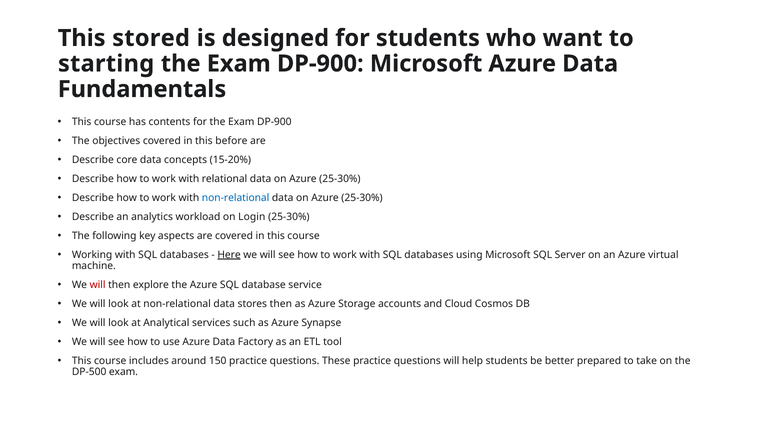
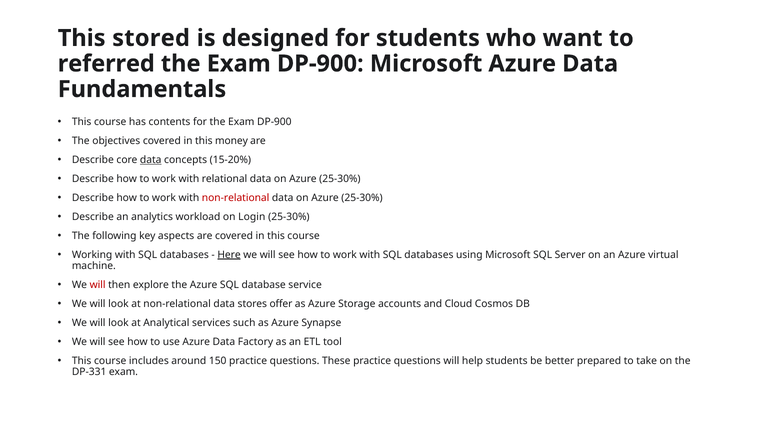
starting: starting -> referred
before: before -> money
data at (151, 160) underline: none -> present
non-relational at (236, 198) colour: blue -> red
stores then: then -> offer
DP-500: DP-500 -> DP-331
